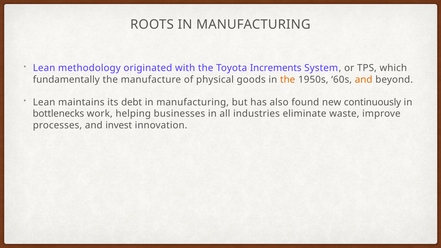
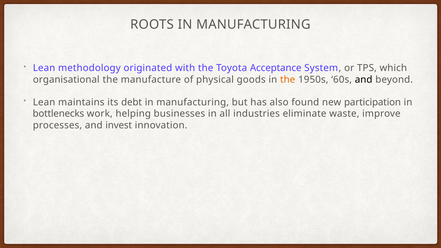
Increments: Increments -> Acceptance
fundamentally: fundamentally -> organisational
and at (364, 80) colour: orange -> black
continuously: continuously -> participation
